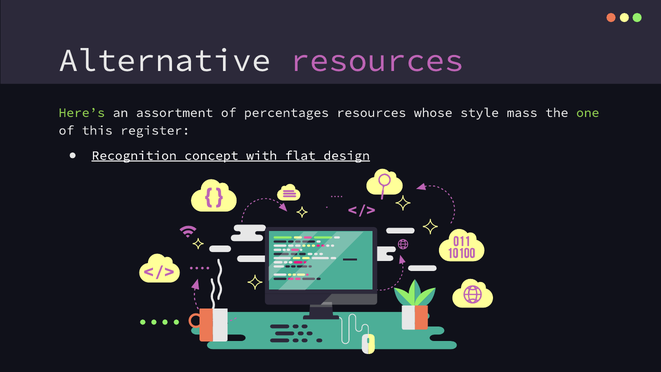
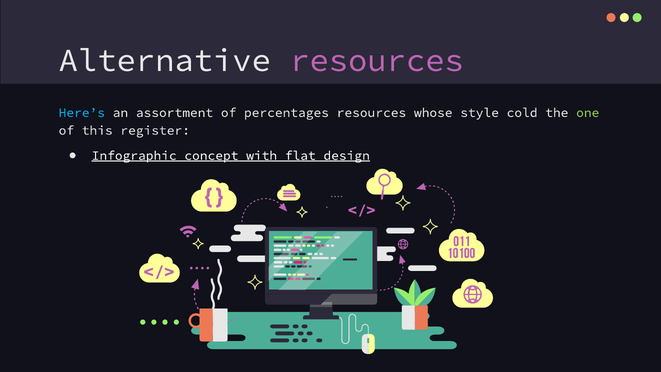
Here’s colour: light green -> light blue
mass: mass -> cold
Recognition: Recognition -> Infographic
